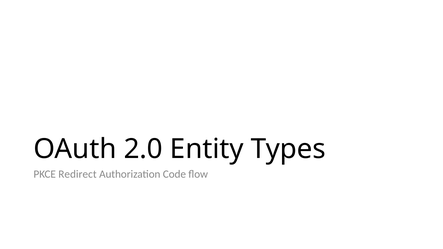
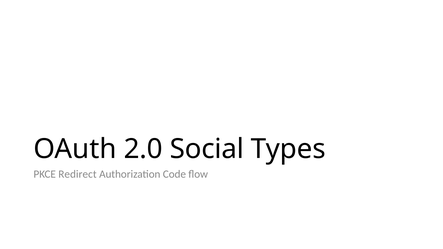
Entity: Entity -> Social
